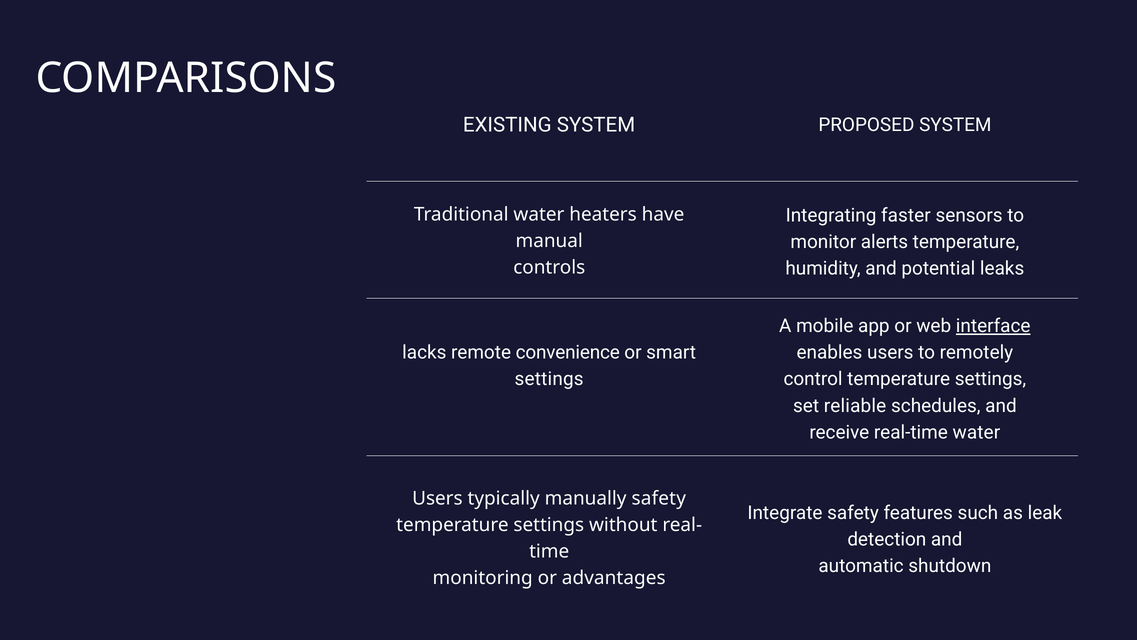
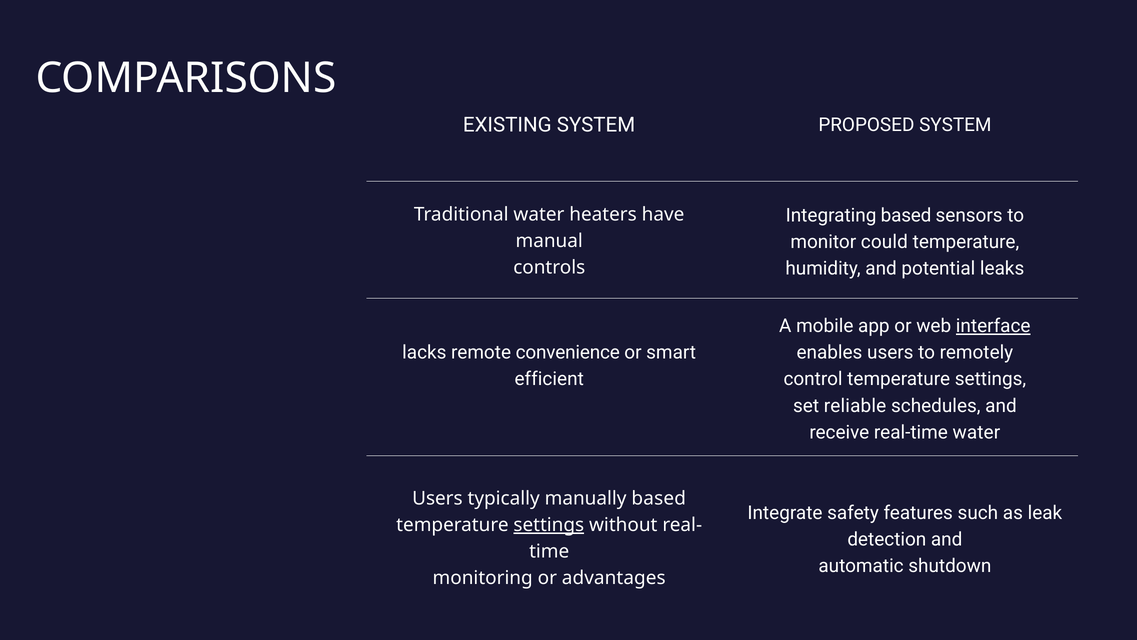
Integrating faster: faster -> based
alerts: alerts -> could
settings at (549, 379): settings -> efficient
manually safety: safety -> based
settings at (549, 525) underline: none -> present
